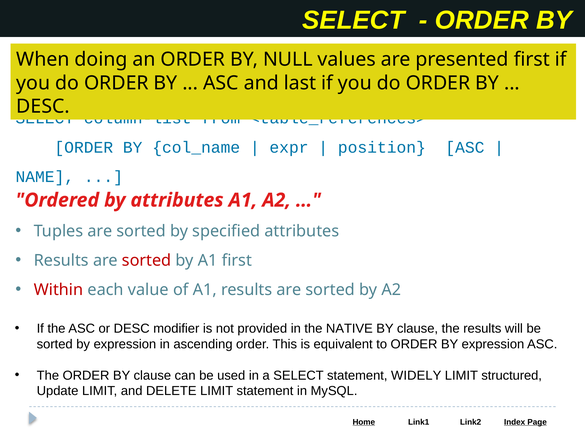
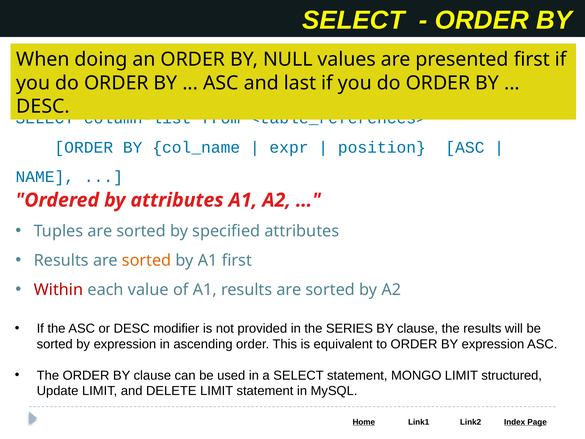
sorted at (147, 260) colour: red -> orange
NATIVE: NATIVE -> SERIES
WIDELY: WIDELY -> MONGO
